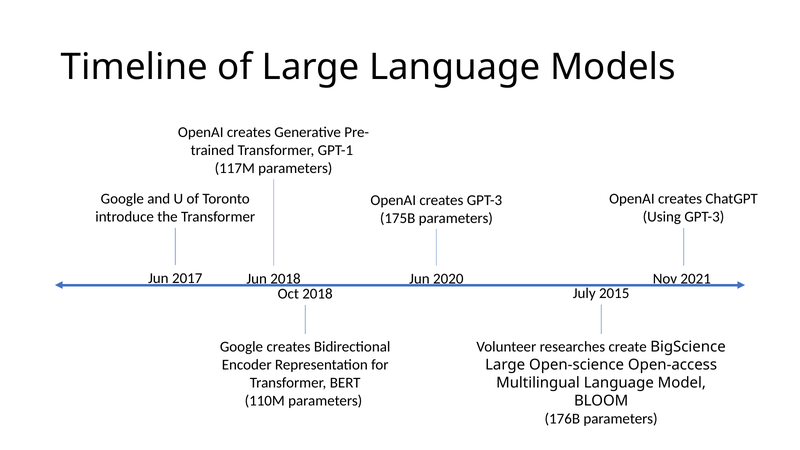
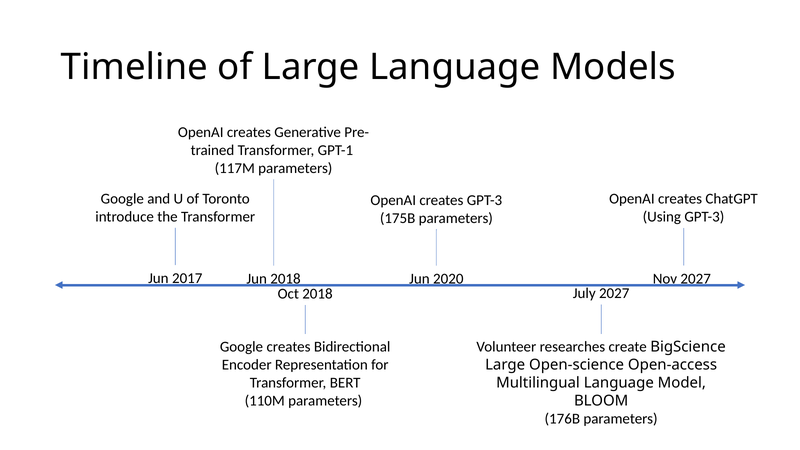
Nov 2021: 2021 -> 2027
July 2015: 2015 -> 2027
